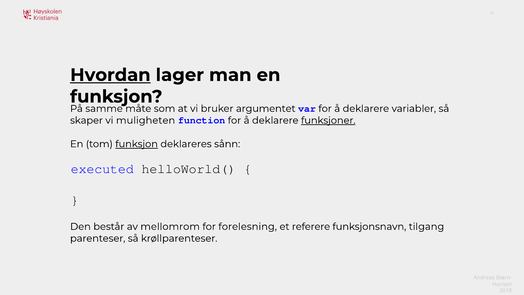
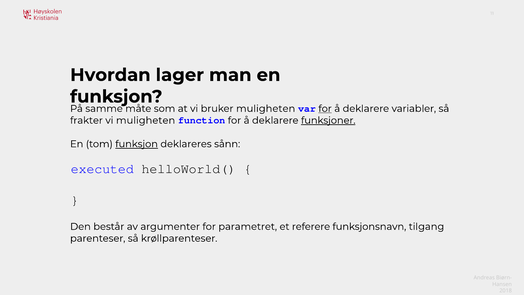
Hvordan underline: present -> none
bruker argumentet: argumentet -> muligheten
for at (325, 109) underline: none -> present
skaper: skaper -> frakter
mellomrom: mellomrom -> argumenter
forelesning: forelesning -> parametret
